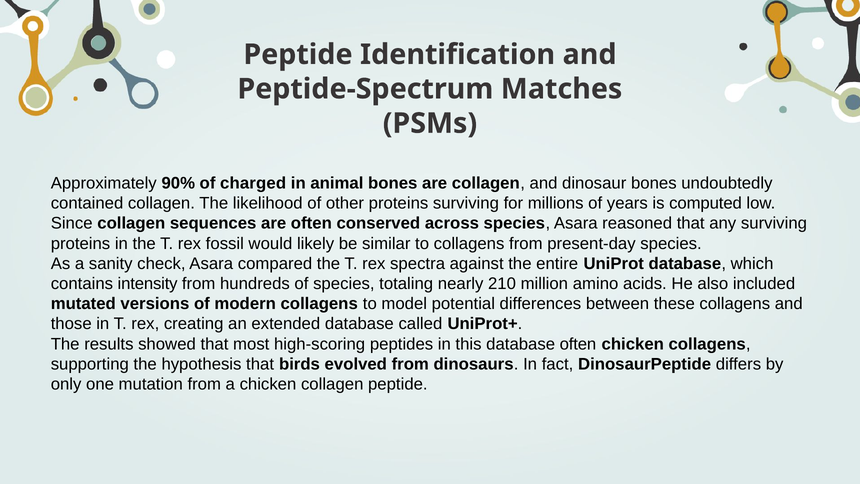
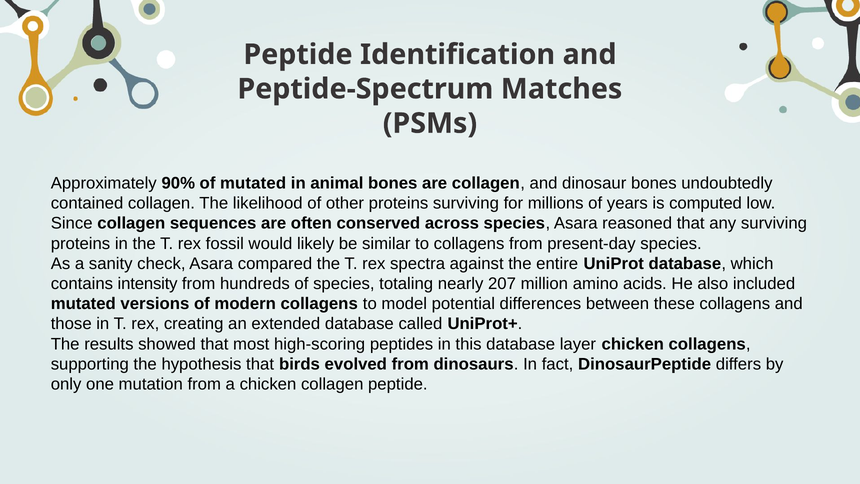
of charged: charged -> mutated
210: 210 -> 207
database often: often -> layer
